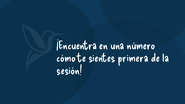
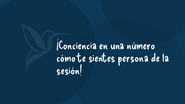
¡Encuentra: ¡Encuentra -> ¡Conciencia
primera: primera -> persona
